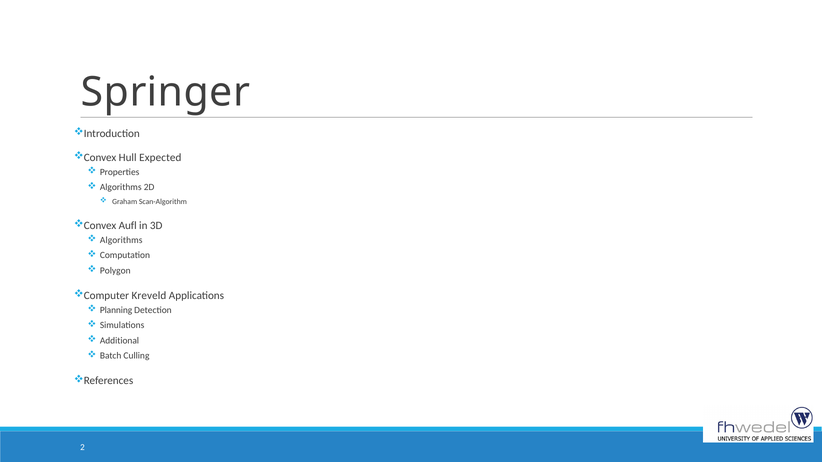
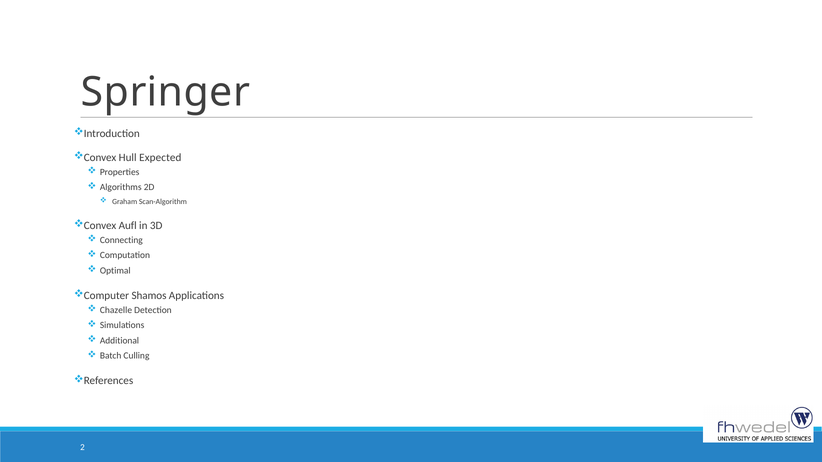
Algorithms at (121, 240): Algorithms -> Connecting
Polygon: Polygon -> Optimal
Kreveld: Kreveld -> Shamos
Planning: Planning -> Chazelle
